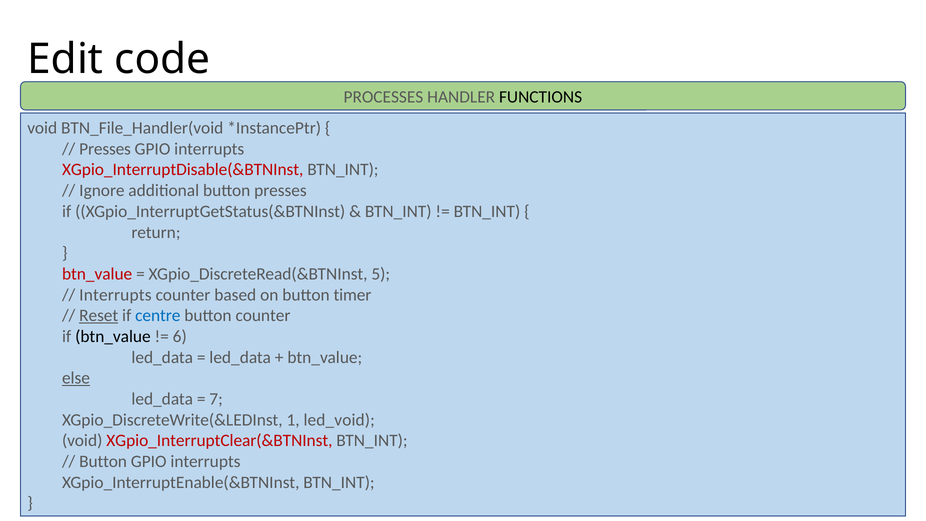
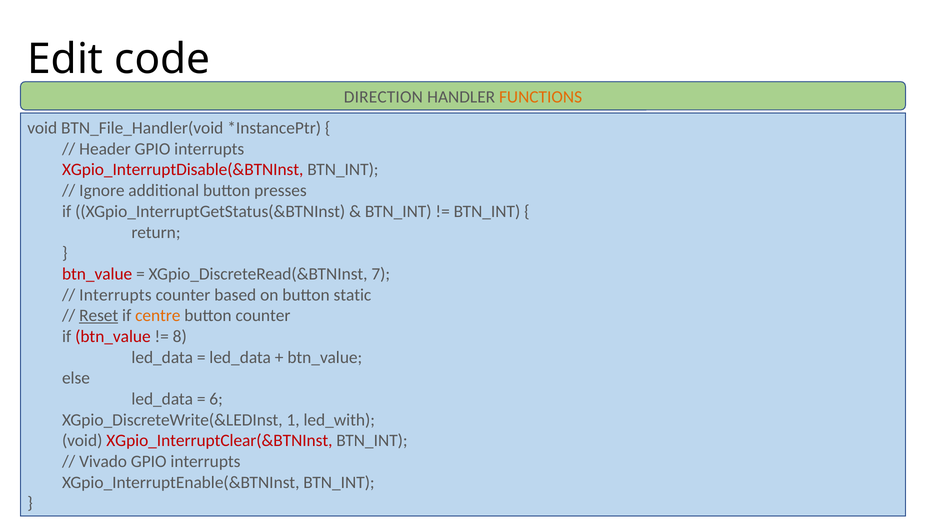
PROCESSES: PROCESSES -> DIRECTION
FUNCTIONS colour: black -> orange
Presses at (105, 149): Presses -> Header
5: 5 -> 7
timer: timer -> static
centre colour: blue -> orange
btn_value at (113, 336) colour: black -> red
6: 6 -> 8
else underline: present -> none
7: 7 -> 6
led_void: led_void -> led_with
Button at (103, 461): Button -> Vivado
